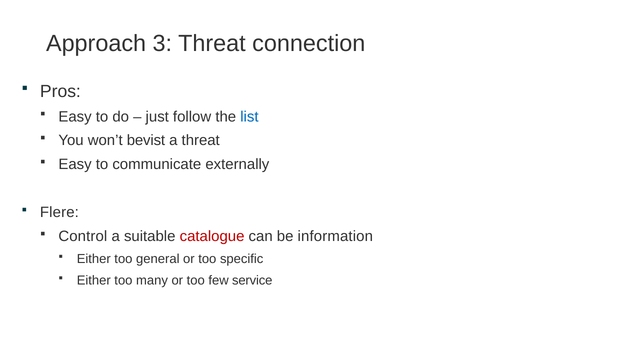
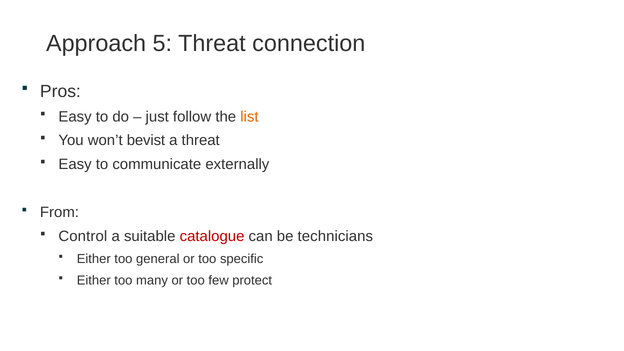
3: 3 -> 5
list colour: blue -> orange
Flere: Flere -> From
information: information -> technicians
service: service -> protect
